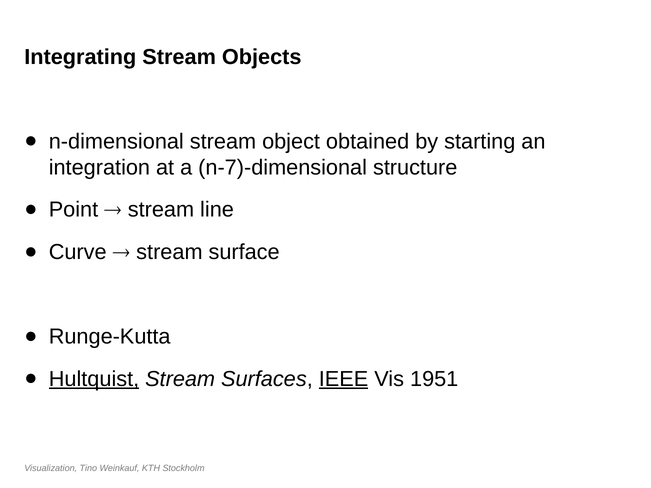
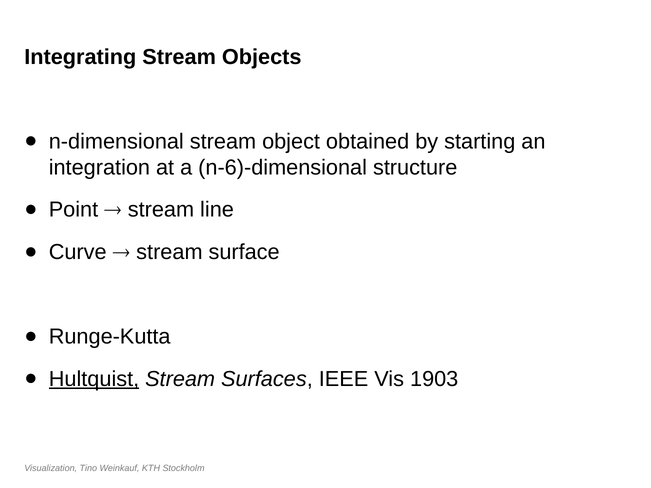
n-7)-dimensional: n-7)-dimensional -> n-6)-dimensional
IEEE underline: present -> none
1951: 1951 -> 1903
